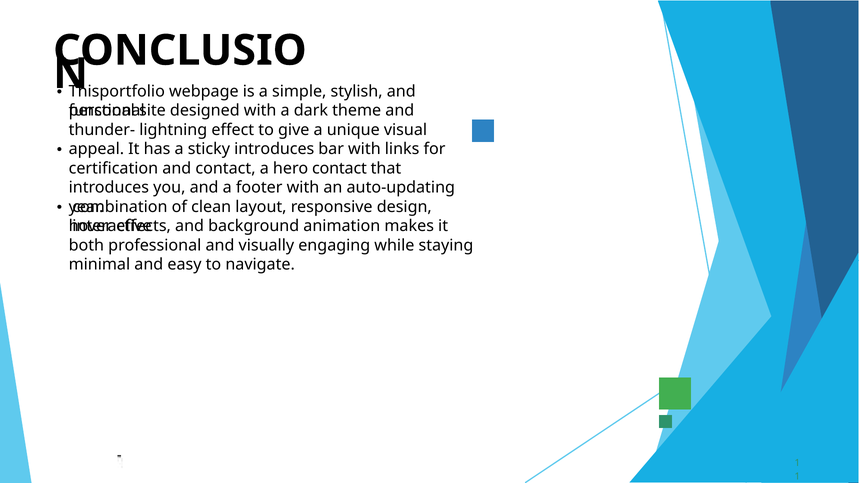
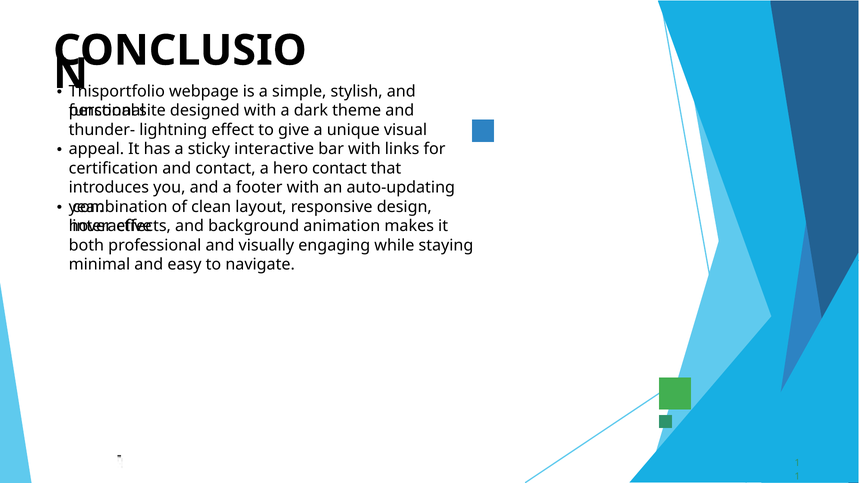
sticky introduces: introduces -> interactive
